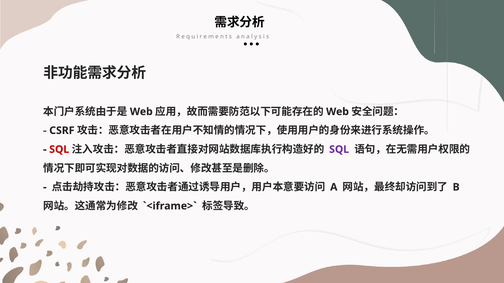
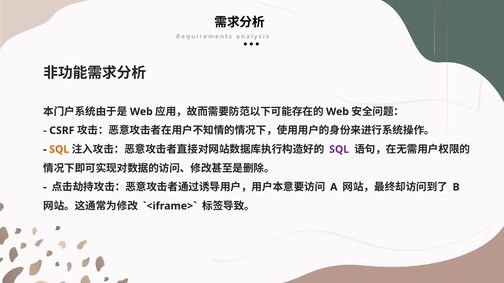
SQL at (59, 150) colour: red -> orange
